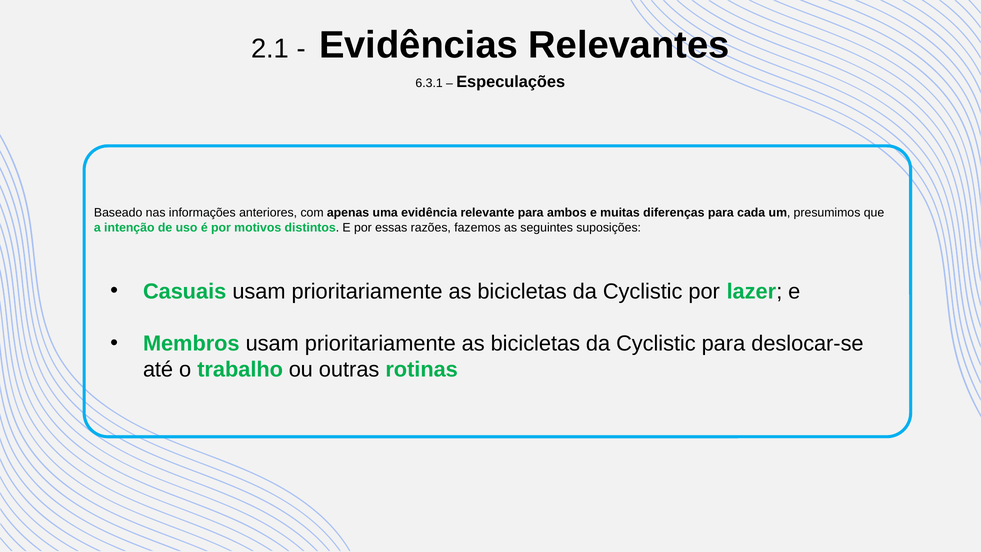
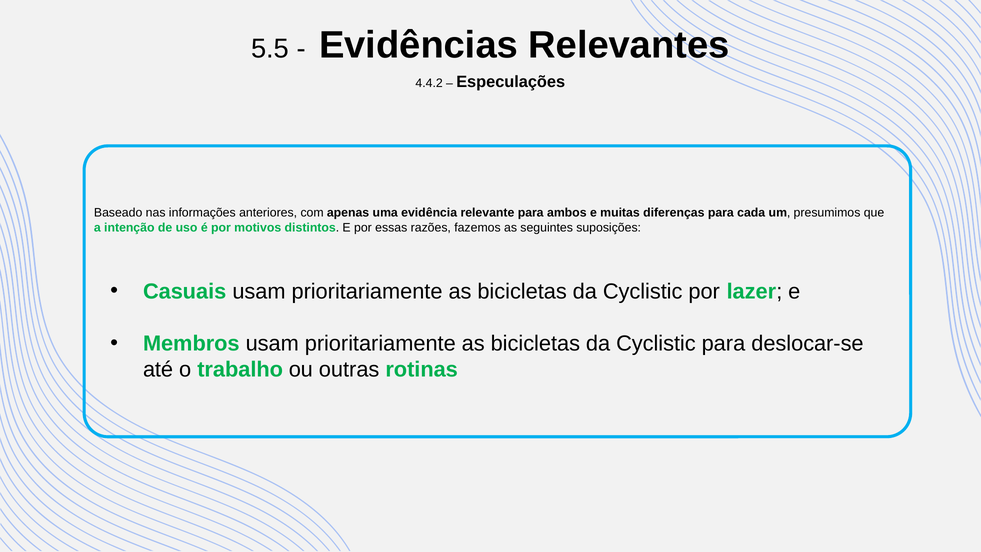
2.1: 2.1 -> 5.5
6.3.1: 6.3.1 -> 4.4.2
